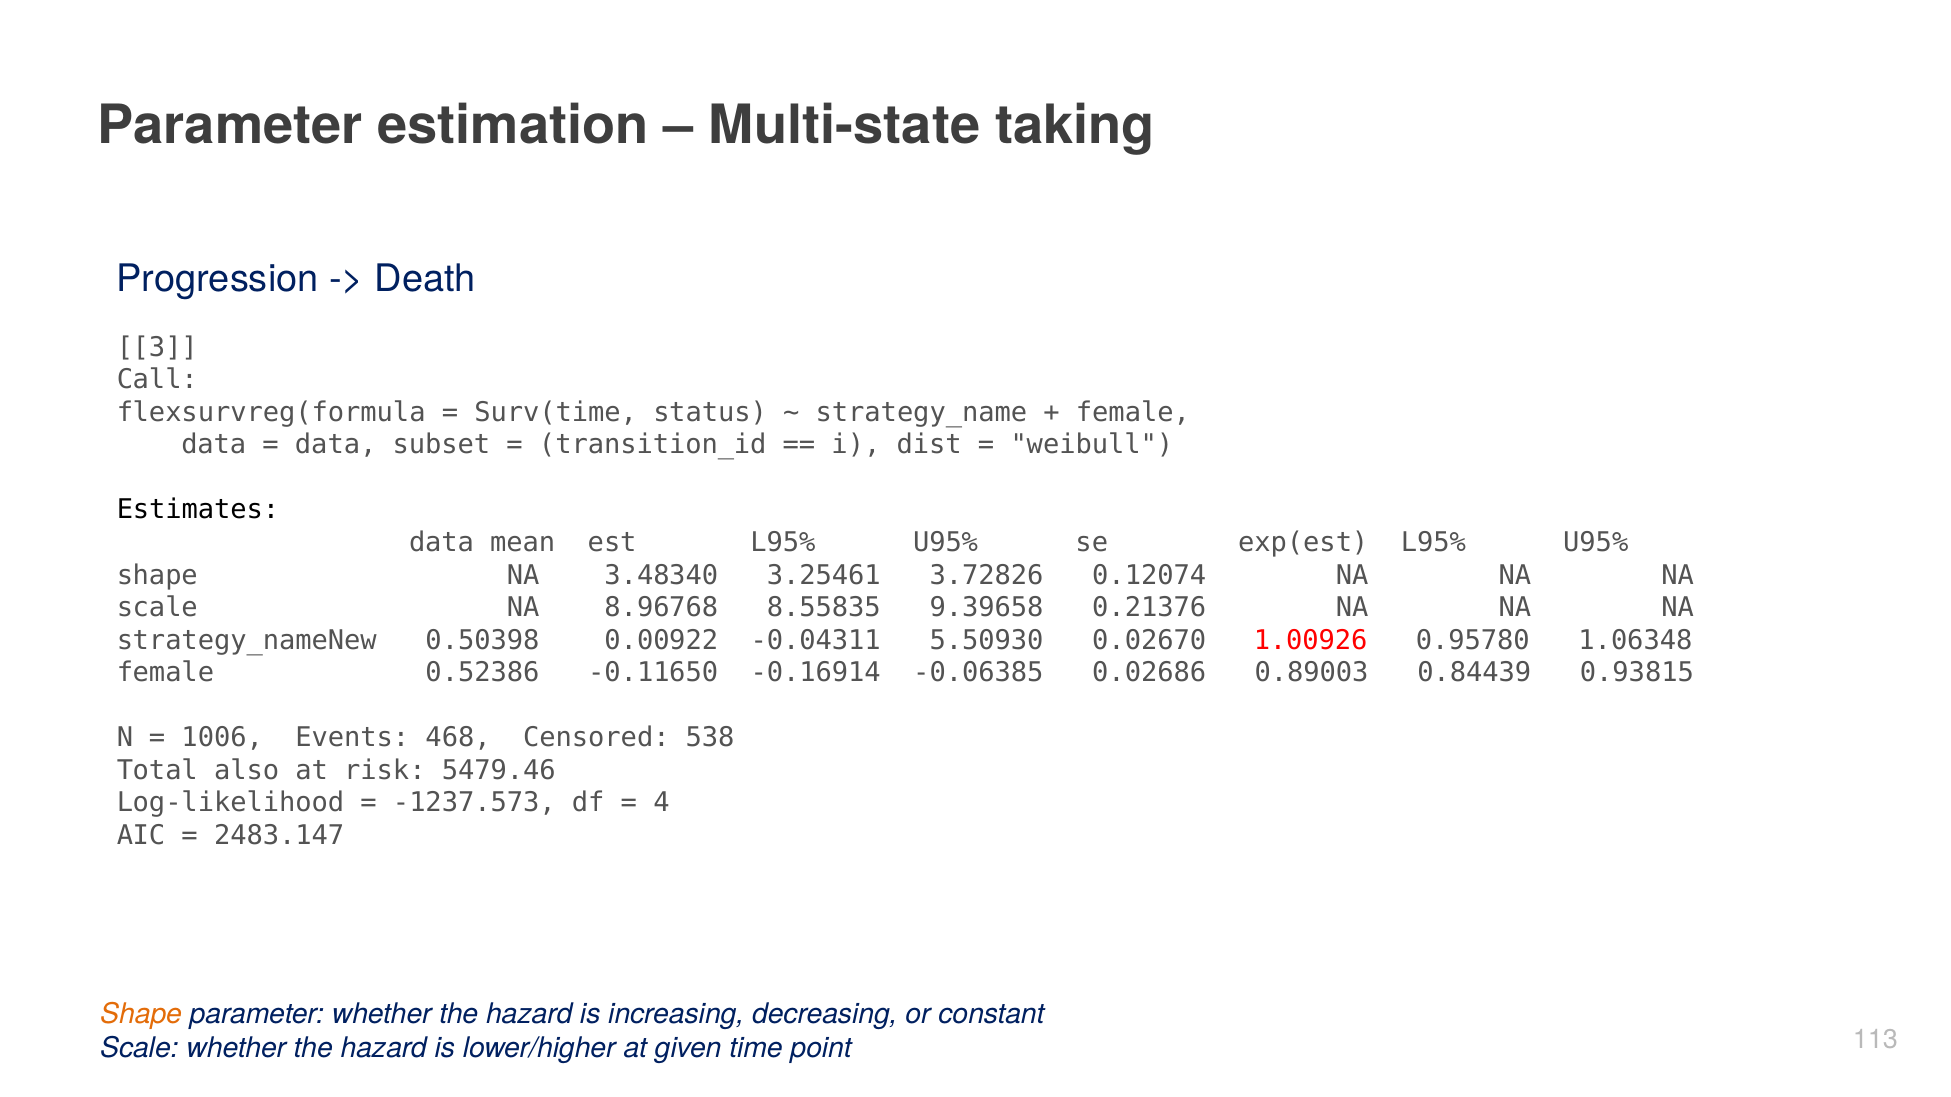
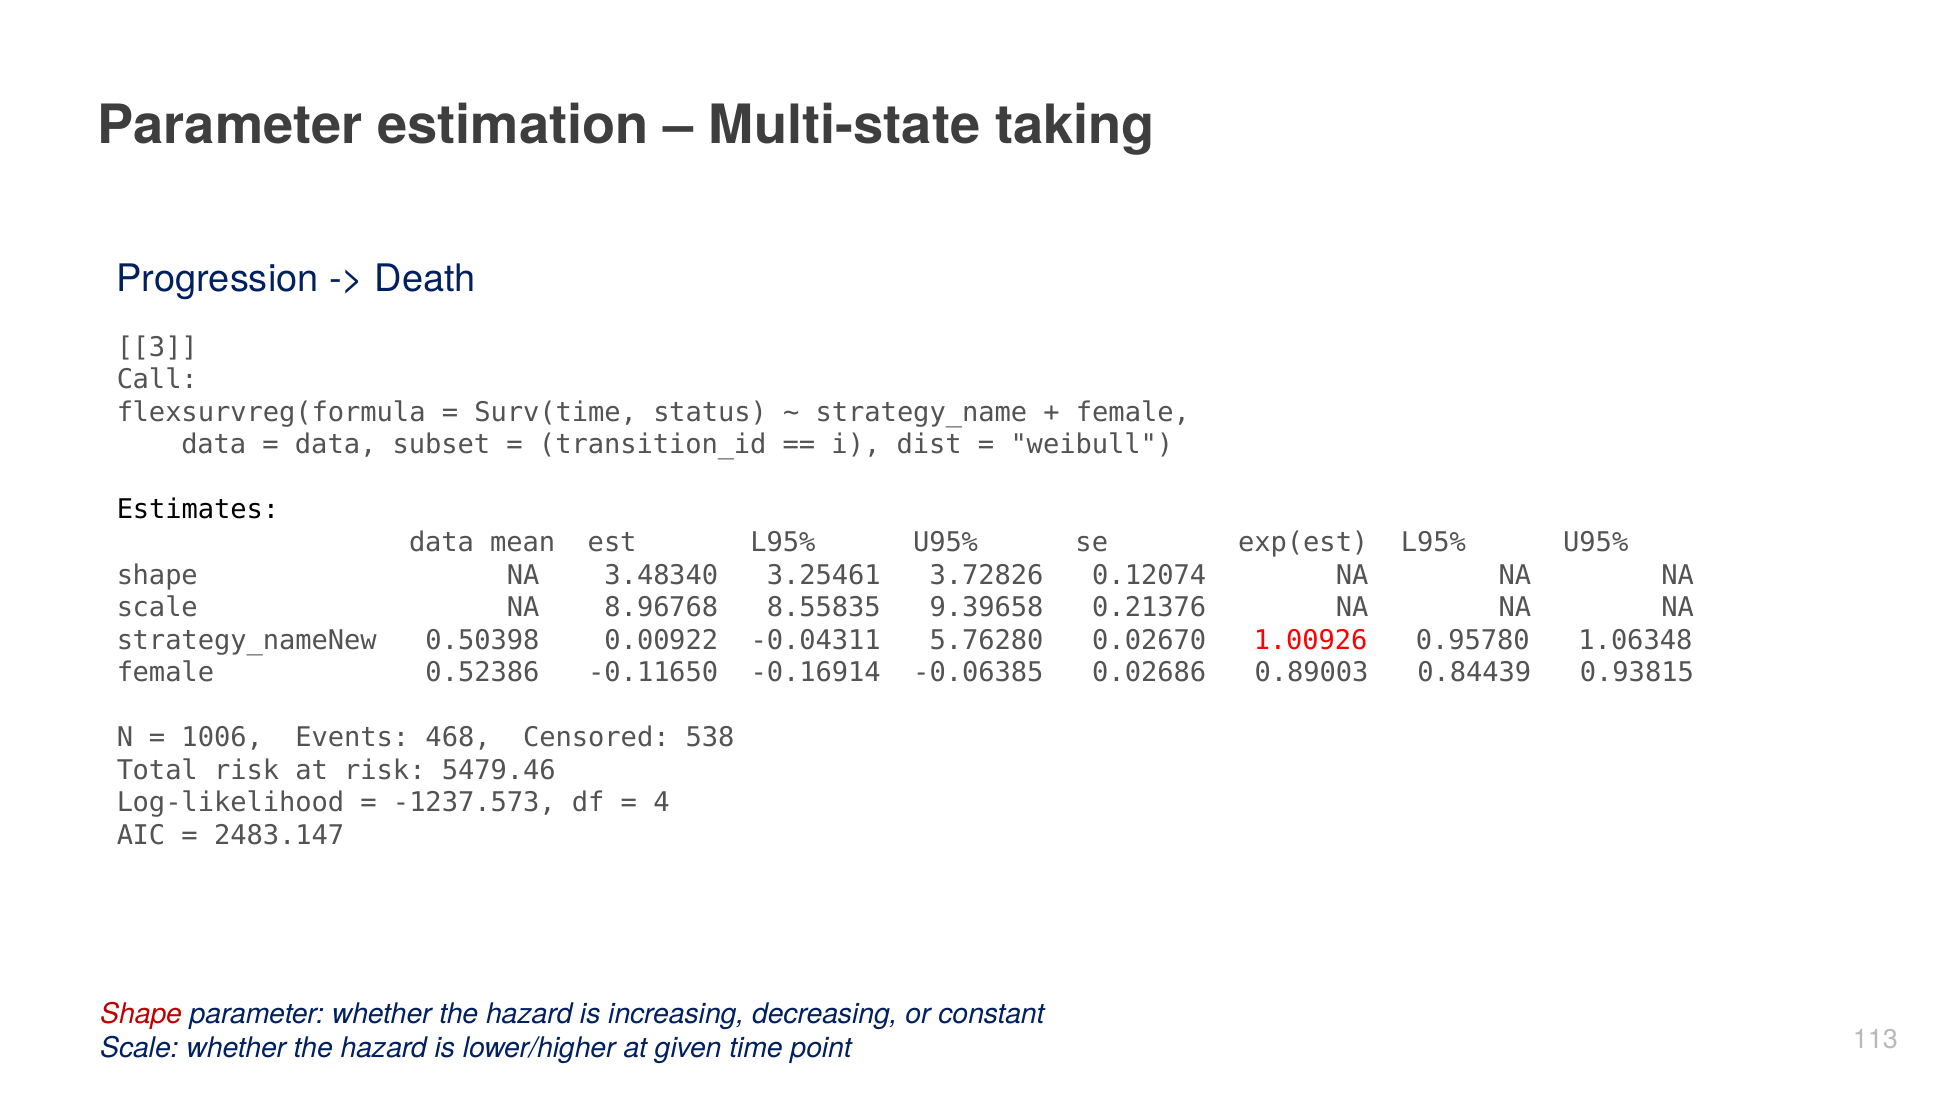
5.50930: 5.50930 -> 5.76280
Total also: also -> risk
Shape at (141, 1015) colour: orange -> red
